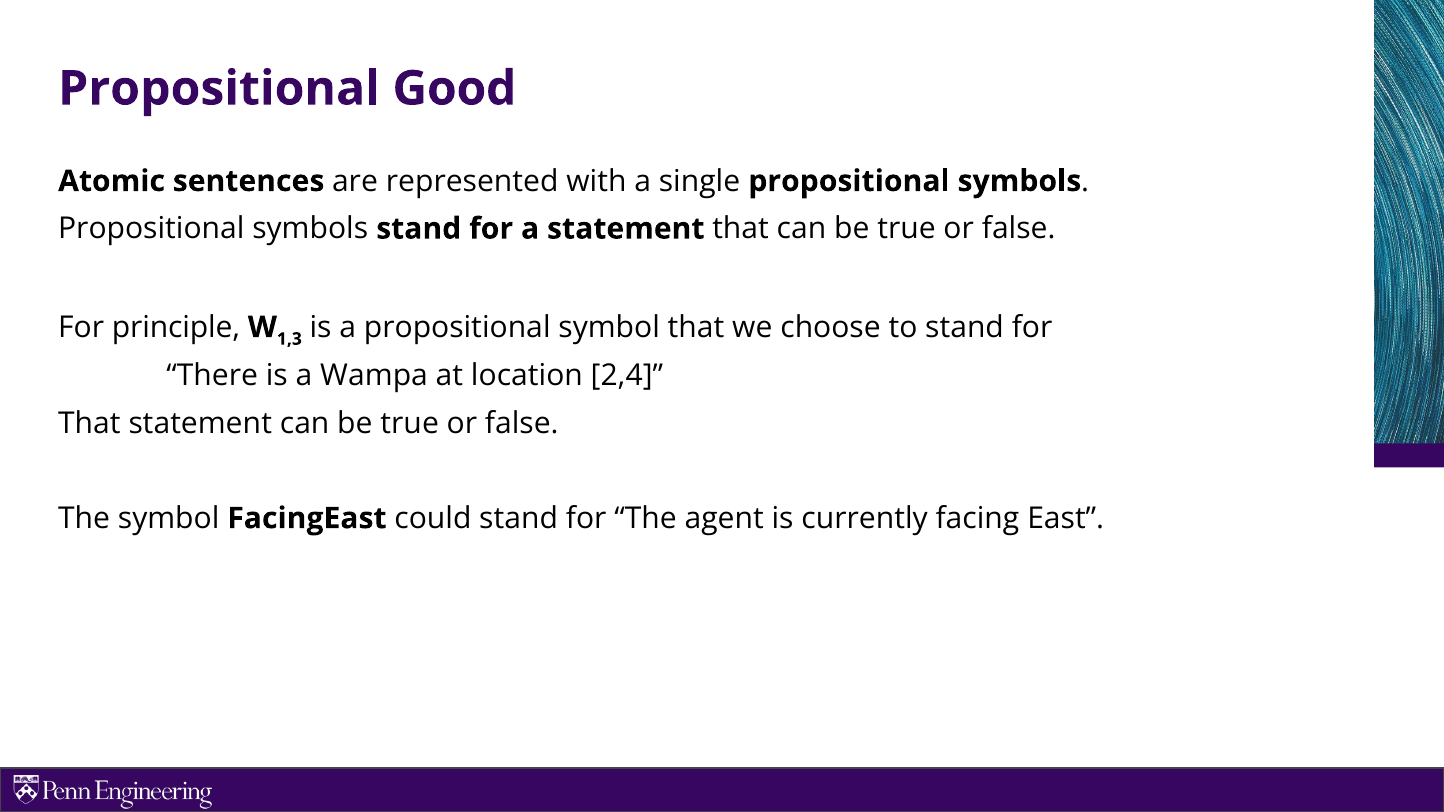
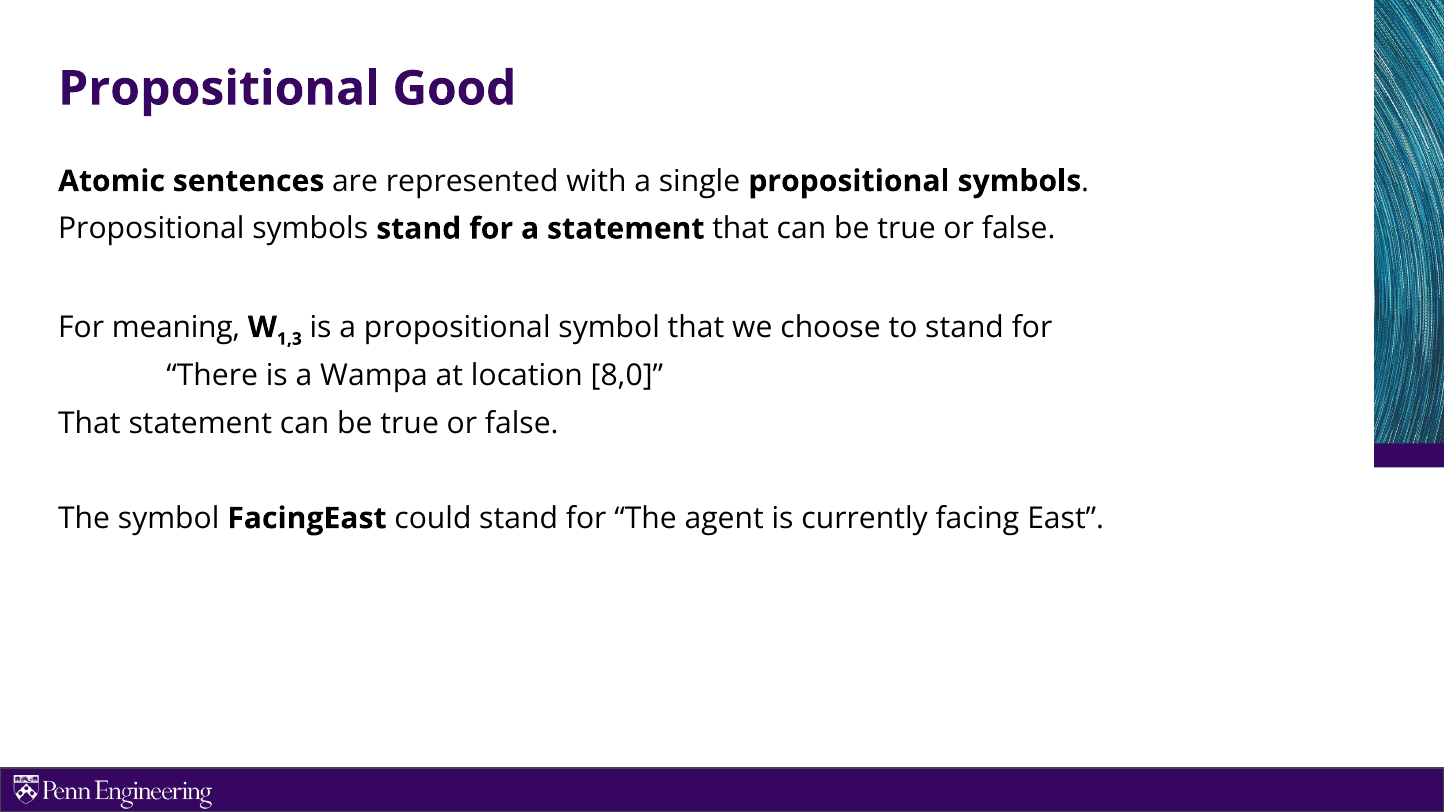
principle: principle -> meaning
2,4: 2,4 -> 8,0
